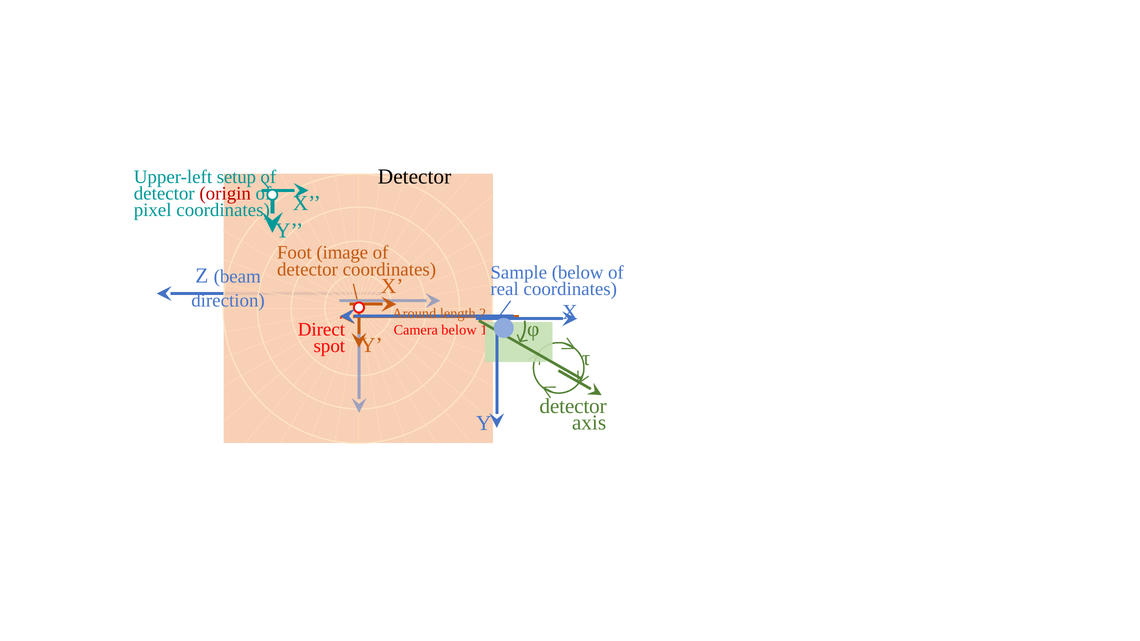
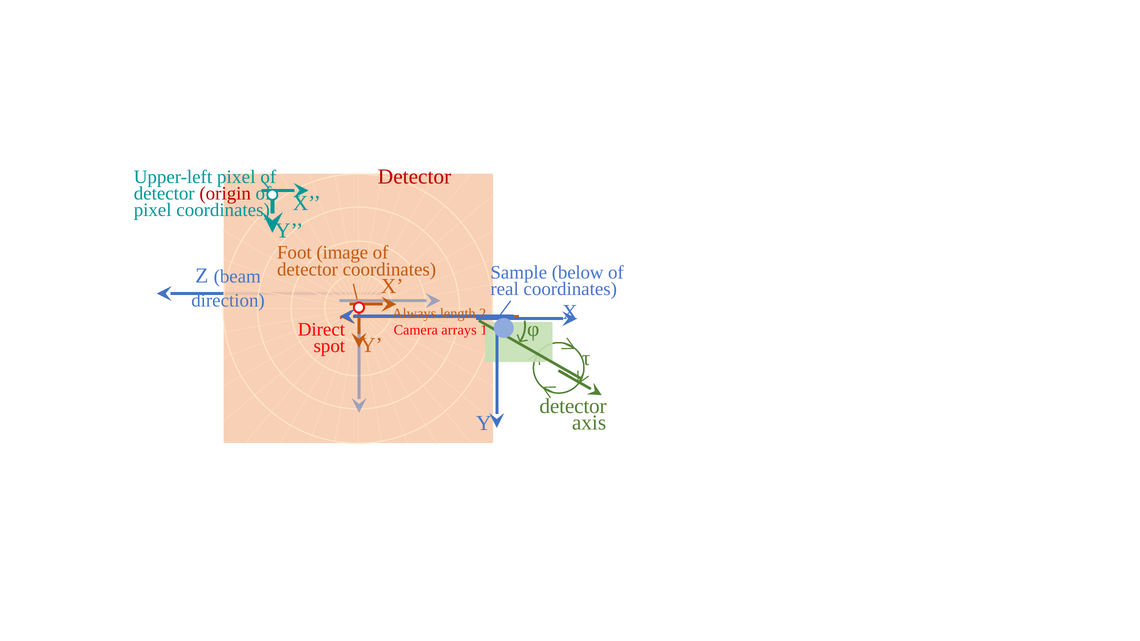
Detector at (415, 177) colour: black -> red
Upper-left setup: setup -> pixel
Around: Around -> Always
Camera below: below -> arrays
